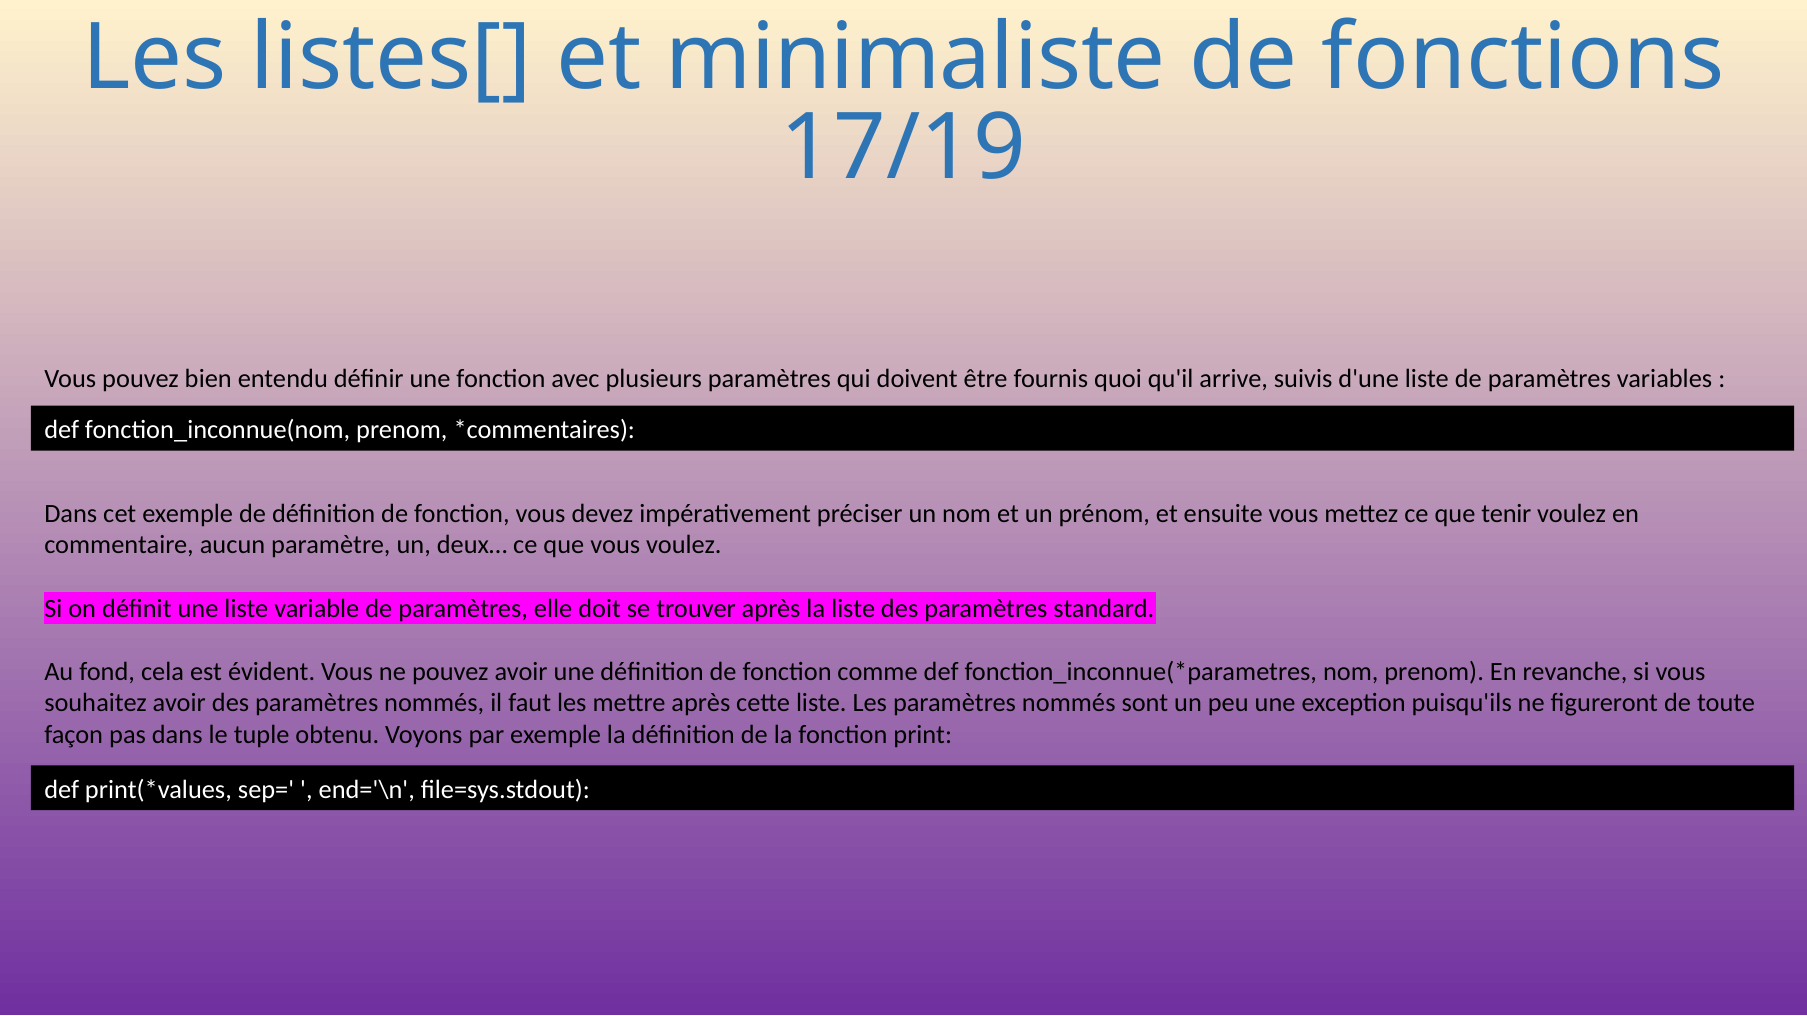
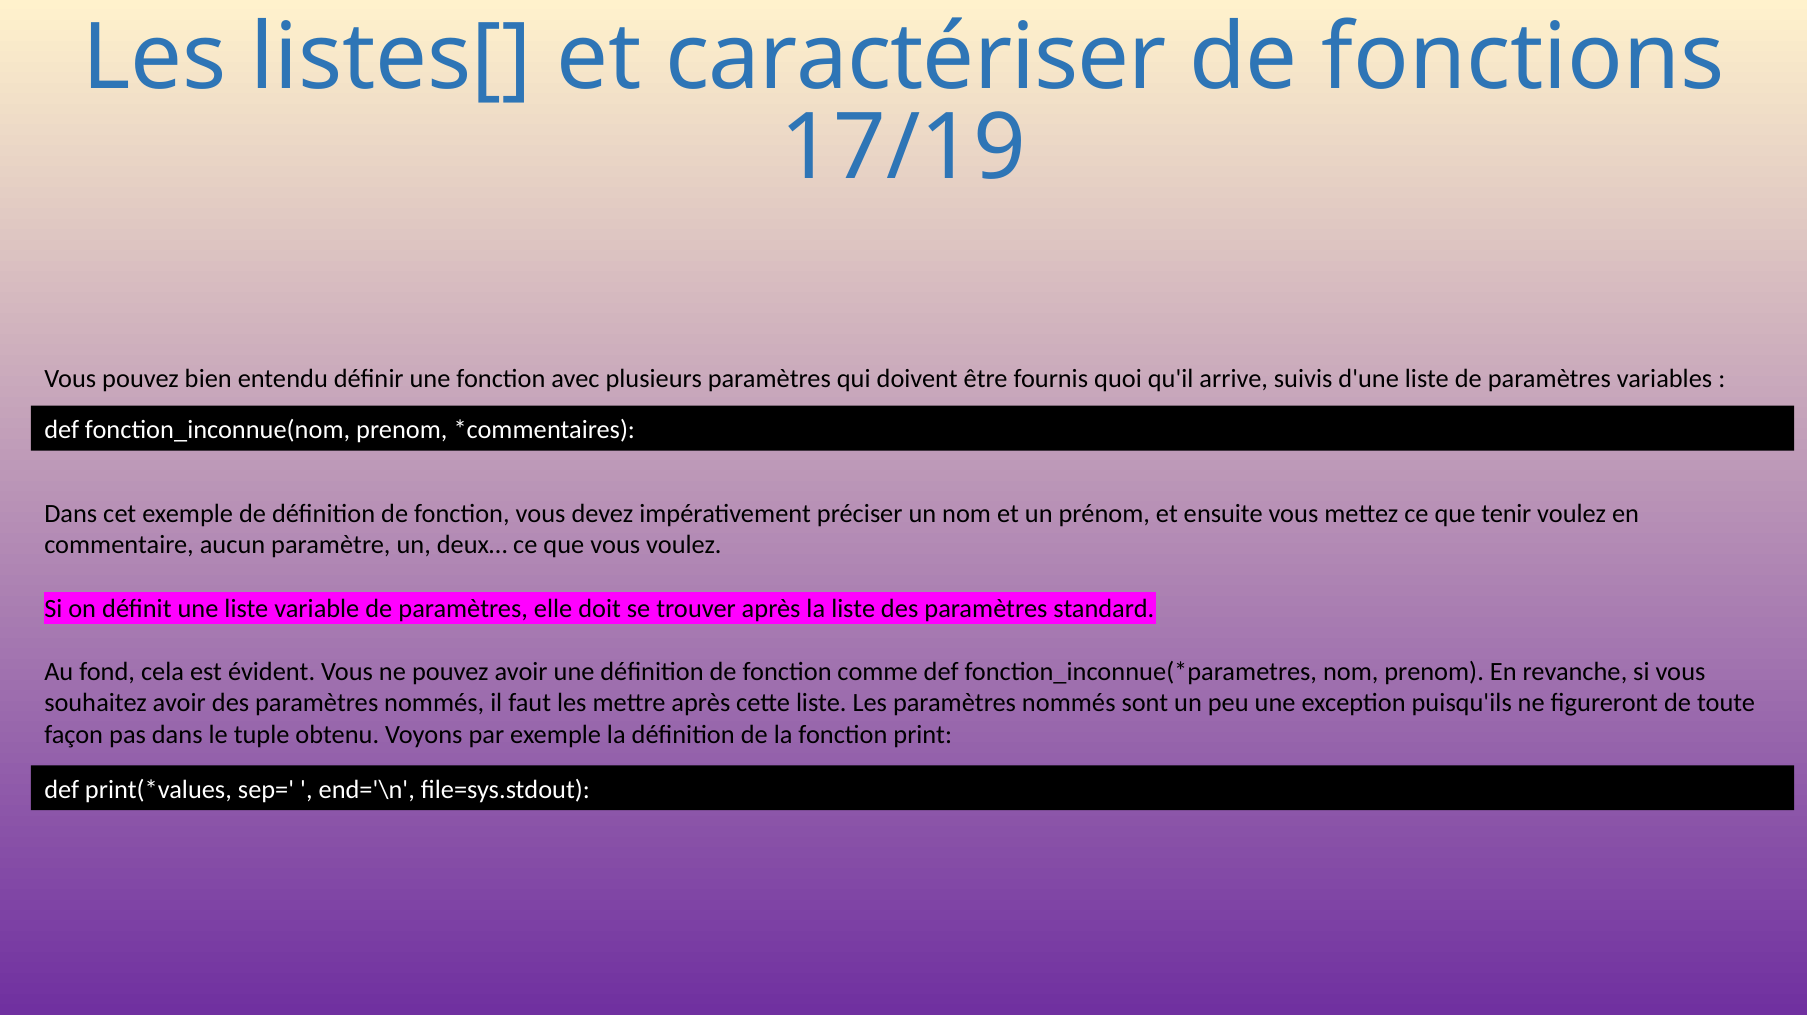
minimaliste: minimaliste -> caractériser
